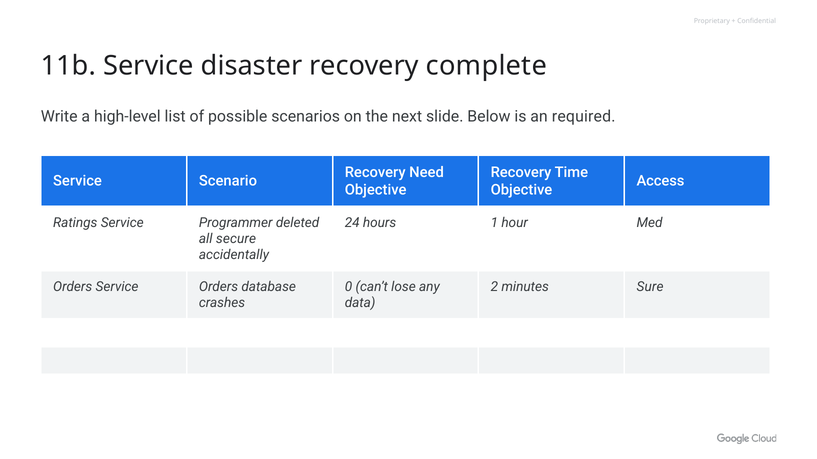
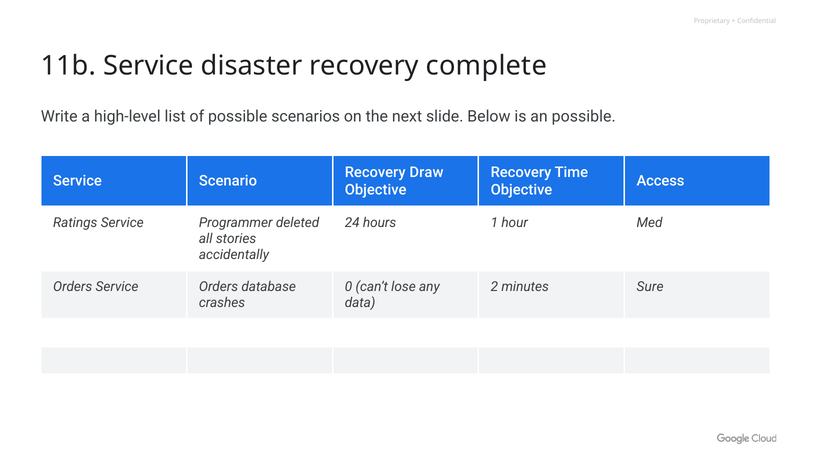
an required: required -> possible
Need: Need -> Draw
secure: secure -> stories
